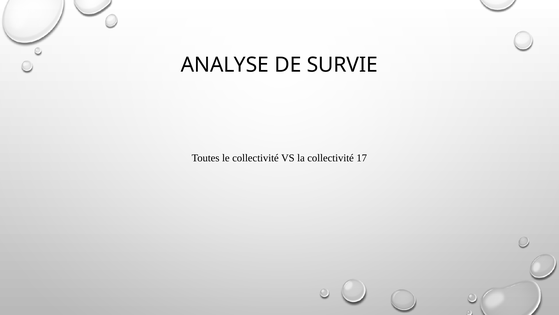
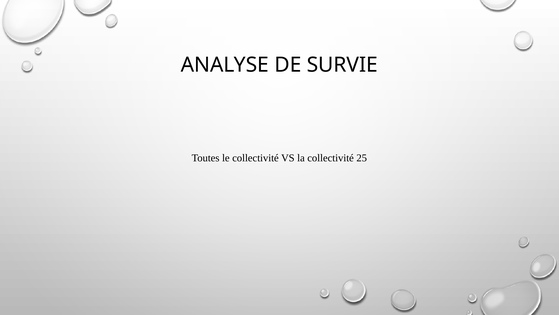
17: 17 -> 25
